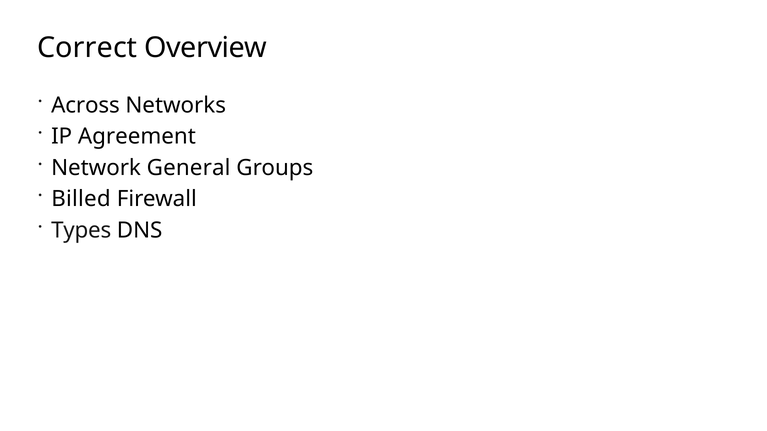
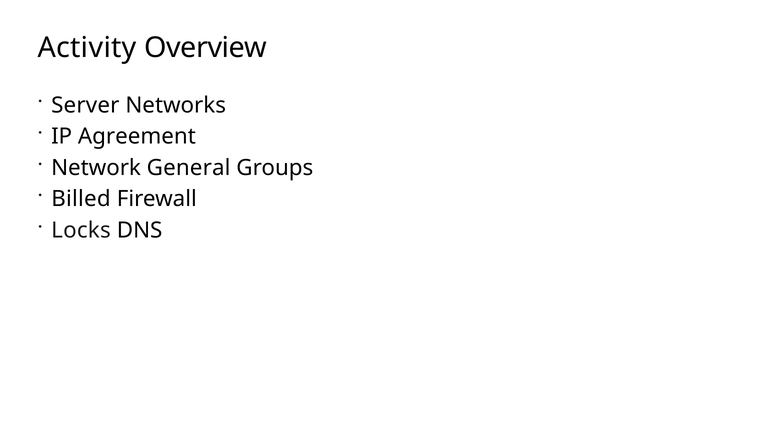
Correct: Correct -> Activity
Across: Across -> Server
Types: Types -> Locks
